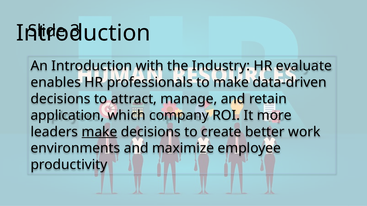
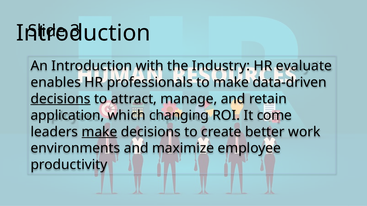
decisions at (61, 99) underline: none -> present
company: company -> changing
more: more -> come
